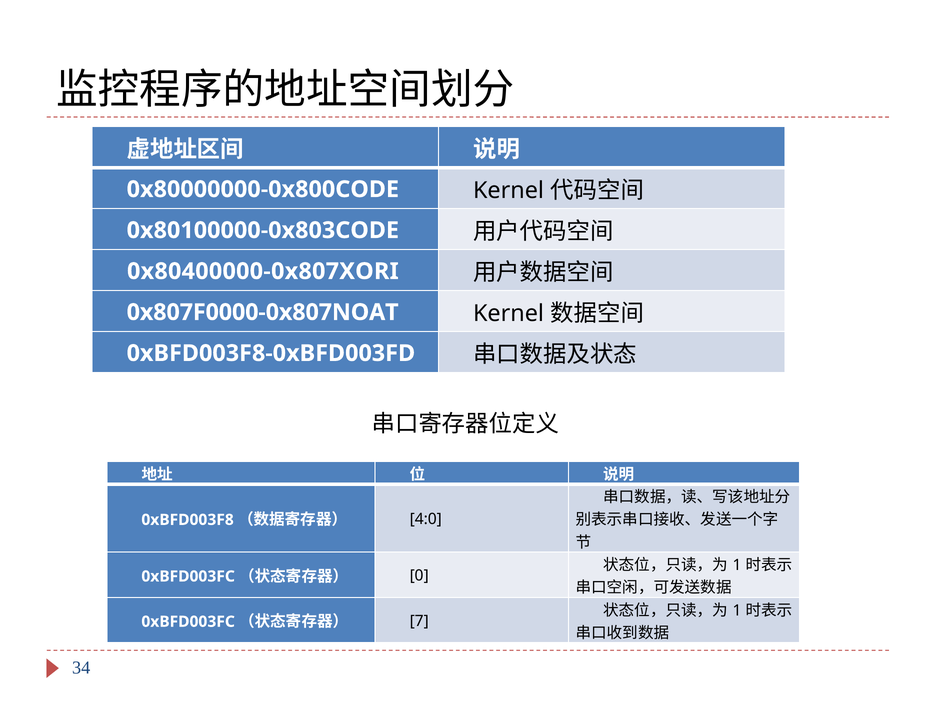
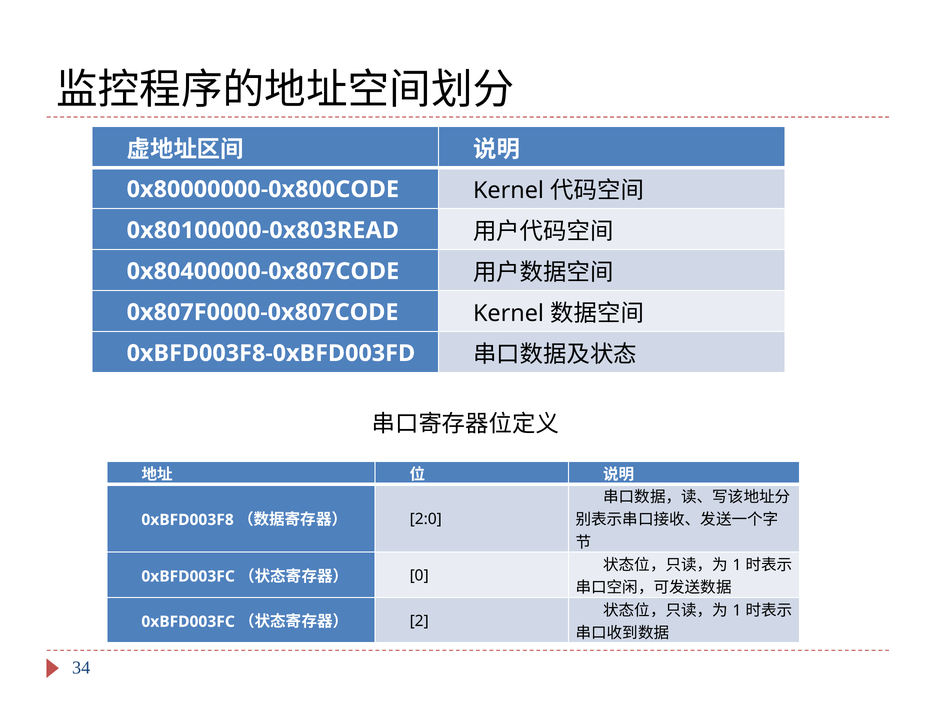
0x80100000-0x803CODE: 0x80100000-0x803CODE -> 0x80100000-0x803READ
0x80400000-0x807XORI: 0x80400000-0x807XORI -> 0x80400000-0x807CODE
0x807F0000-0x807NOAT: 0x807F0000-0x807NOAT -> 0x807F0000-0x807CODE
4:0: 4:0 -> 2:0
7: 7 -> 2
